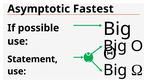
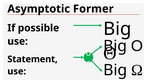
Fastest: Fastest -> Former
